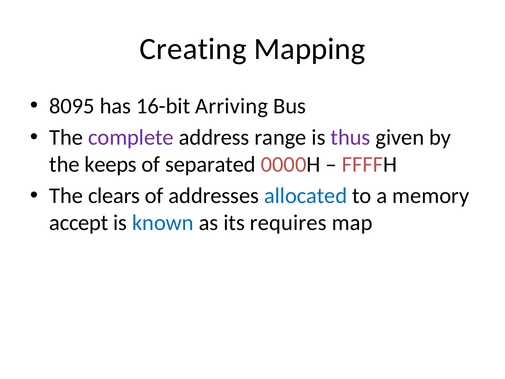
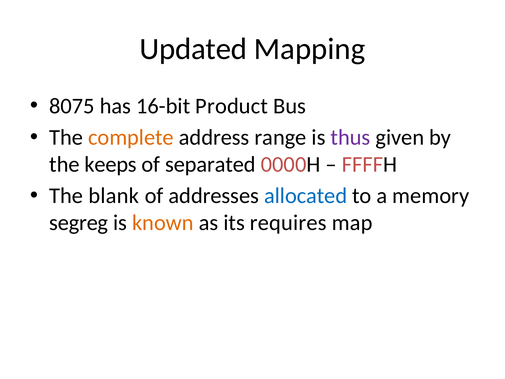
Creating: Creating -> Updated
8095: 8095 -> 8075
Arriving: Arriving -> Product
complete colour: purple -> orange
clears: clears -> blank
accept: accept -> segreg
known colour: blue -> orange
